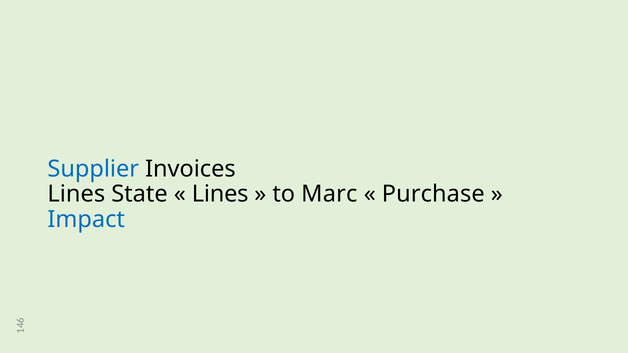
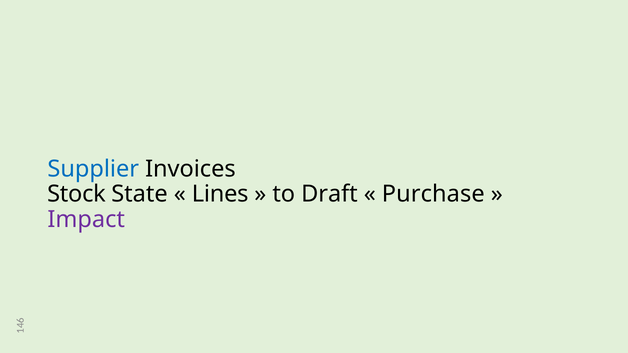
Lines at (76, 194): Lines -> Stock
Marc: Marc -> Draft
Impact colour: blue -> purple
